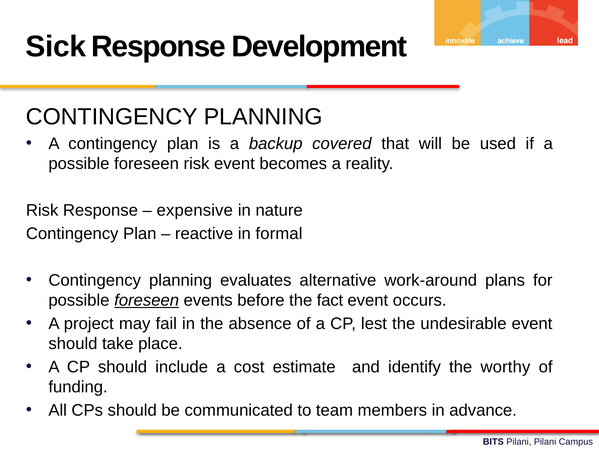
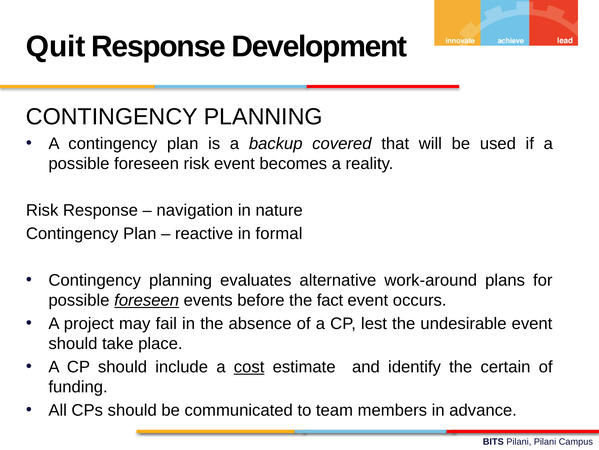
Sick: Sick -> Quit
expensive: expensive -> navigation
cost underline: none -> present
worthy: worthy -> certain
